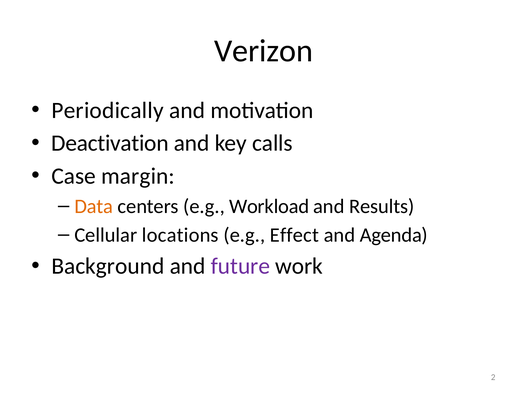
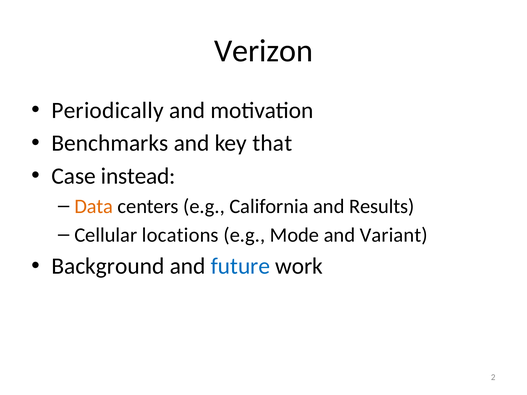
Deactivation: Deactivation -> Benchmarks
calls: calls -> that
margin: margin -> instead
Workload: Workload -> California
Effect: Effect -> Mode
Agenda: Agenda -> Variant
future colour: purple -> blue
